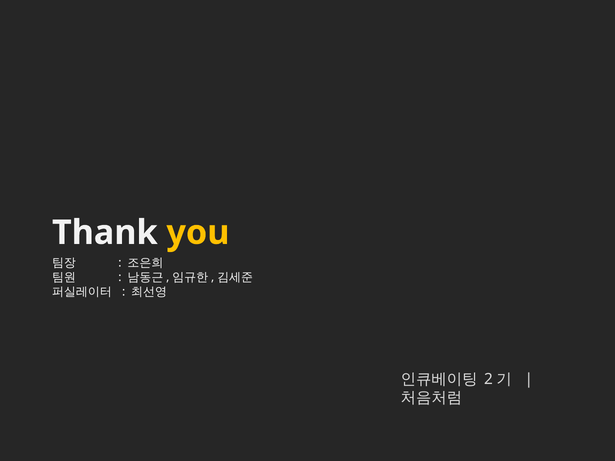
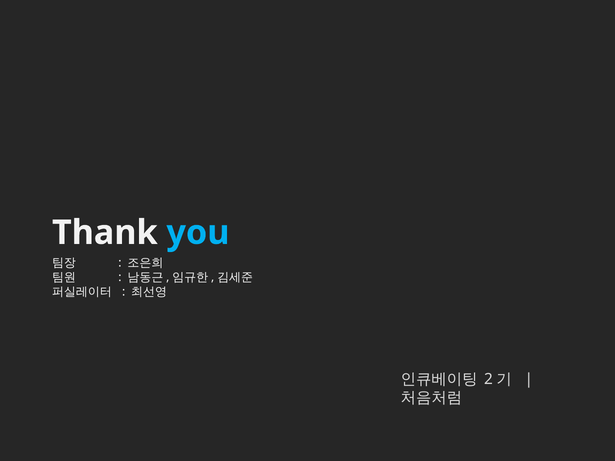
you colour: yellow -> light blue
